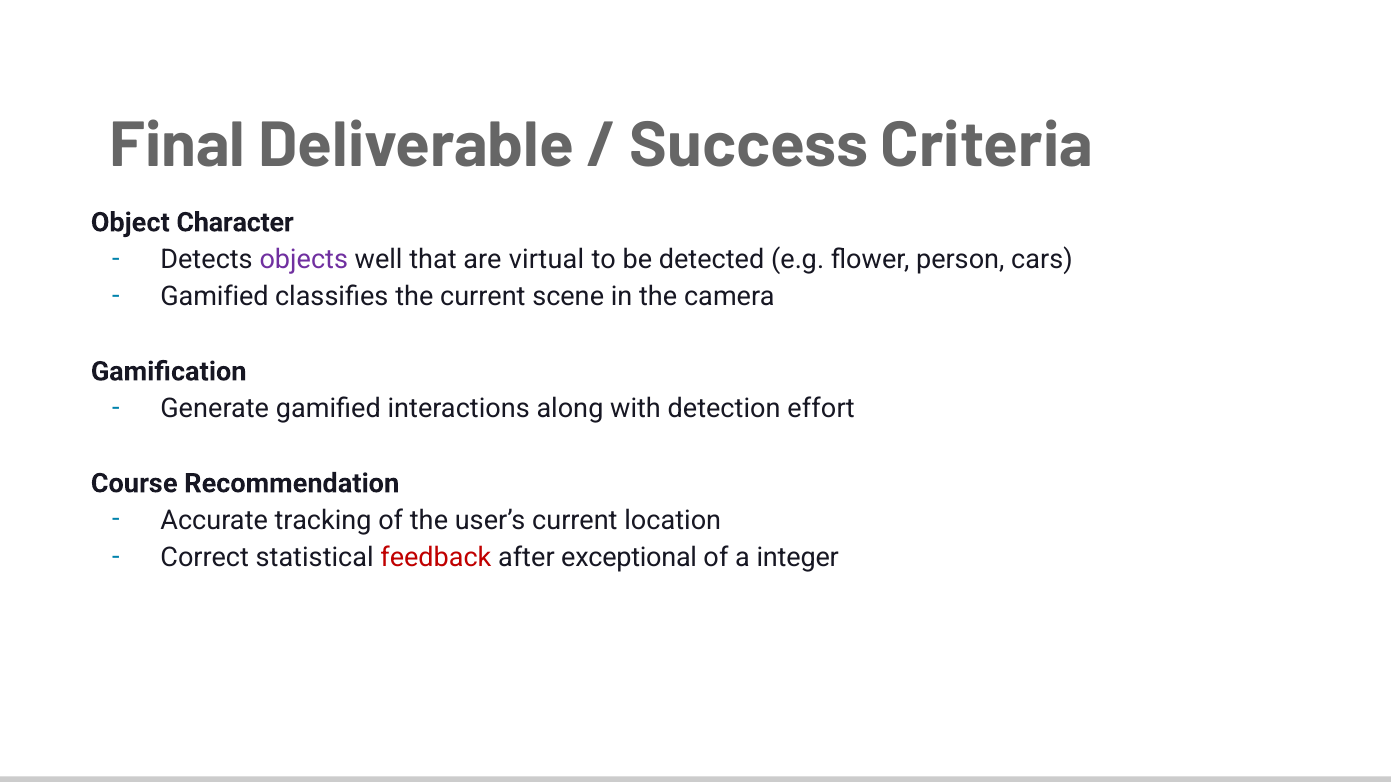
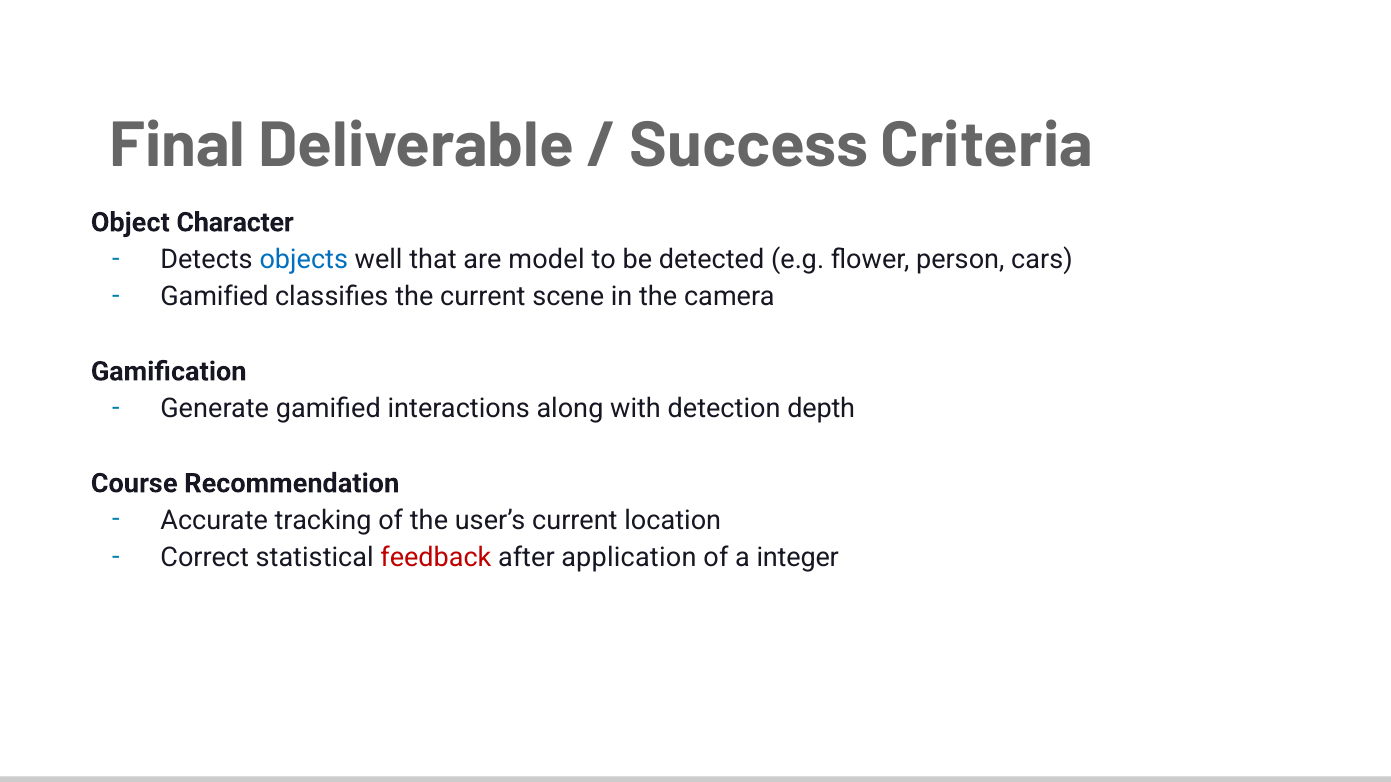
objects colour: purple -> blue
virtual: virtual -> model
effort: effort -> depth
exceptional: exceptional -> application
